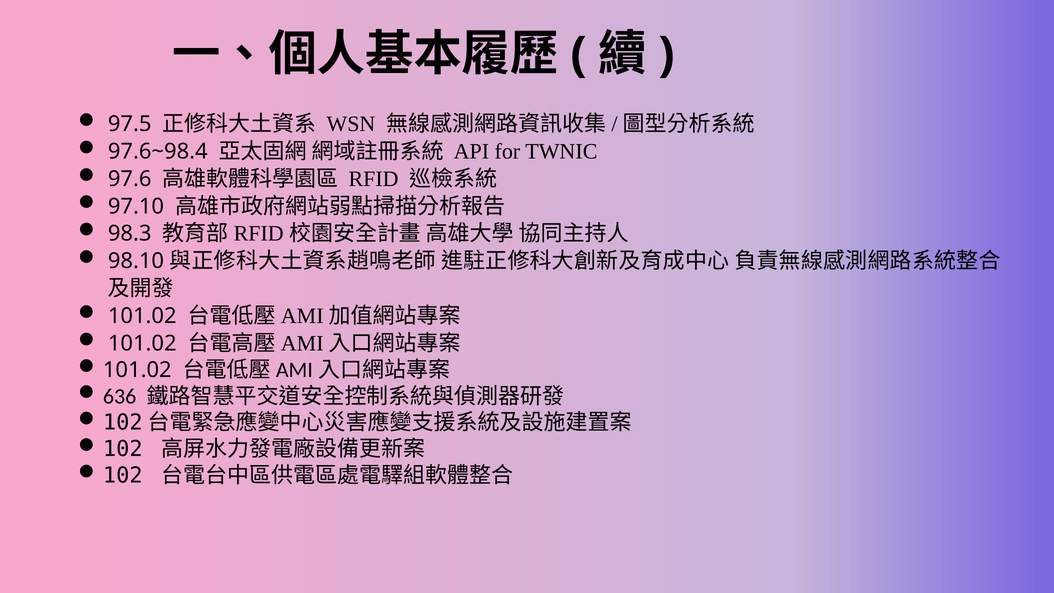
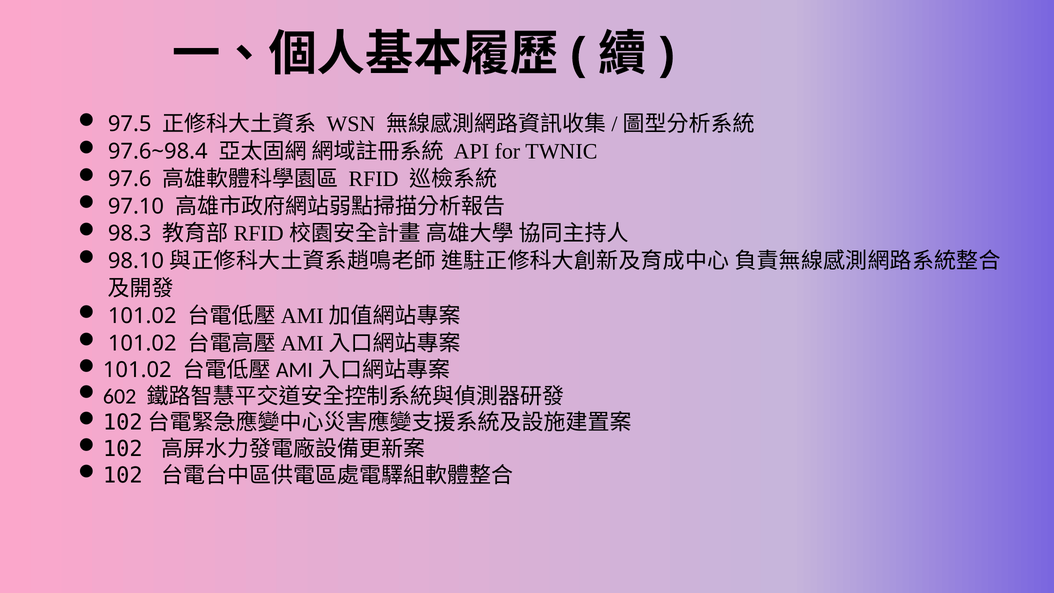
636: 636 -> 602
